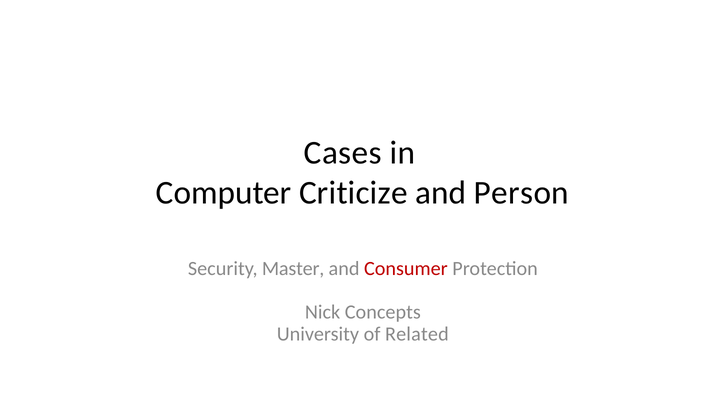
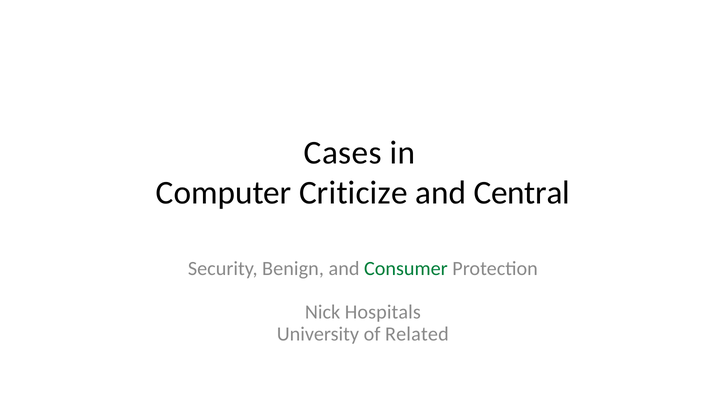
Person: Person -> Central
Master: Master -> Benign
Consumer colour: red -> green
Concepts: Concepts -> Hospitals
